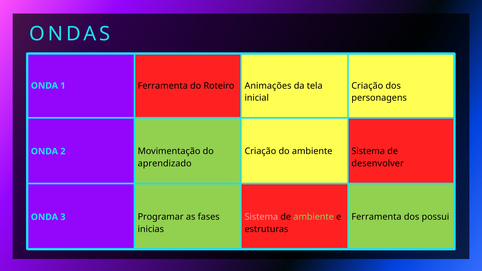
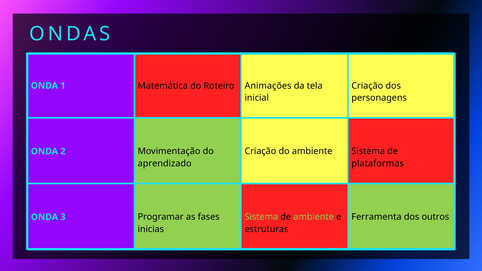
1 Ferramenta: Ferramenta -> Matemática
desenvolver: desenvolver -> plataformas
Sistema at (261, 217) colour: pink -> light green
possui: possui -> outros
